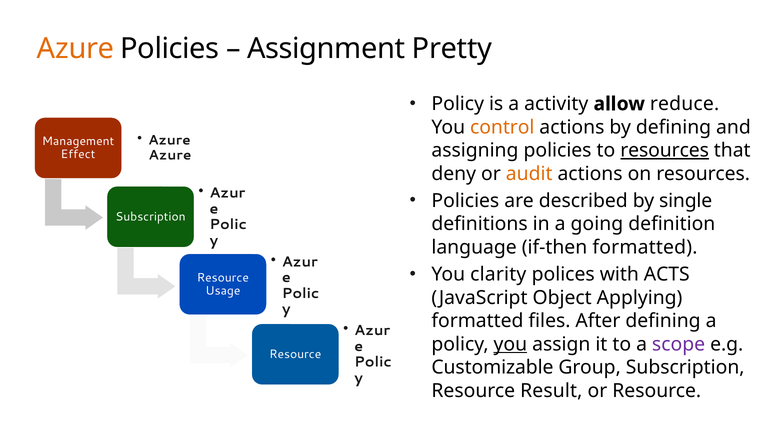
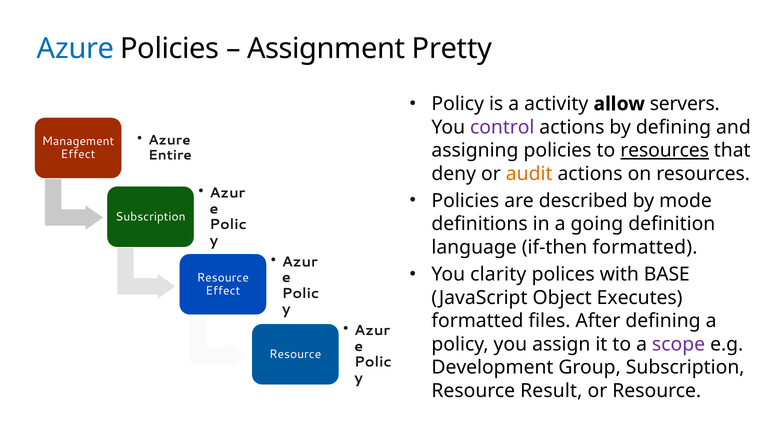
Azure at (76, 48) colour: orange -> blue
reduce: reduce -> servers
control colour: orange -> purple
Azure at (170, 155): Azure -> Entire
single: single -> mode
ACTS: ACTS -> BASE
Usage at (223, 290): Usage -> Effect
Applying: Applying -> Executes
you at (510, 344) underline: present -> none
Customizable: Customizable -> Development
